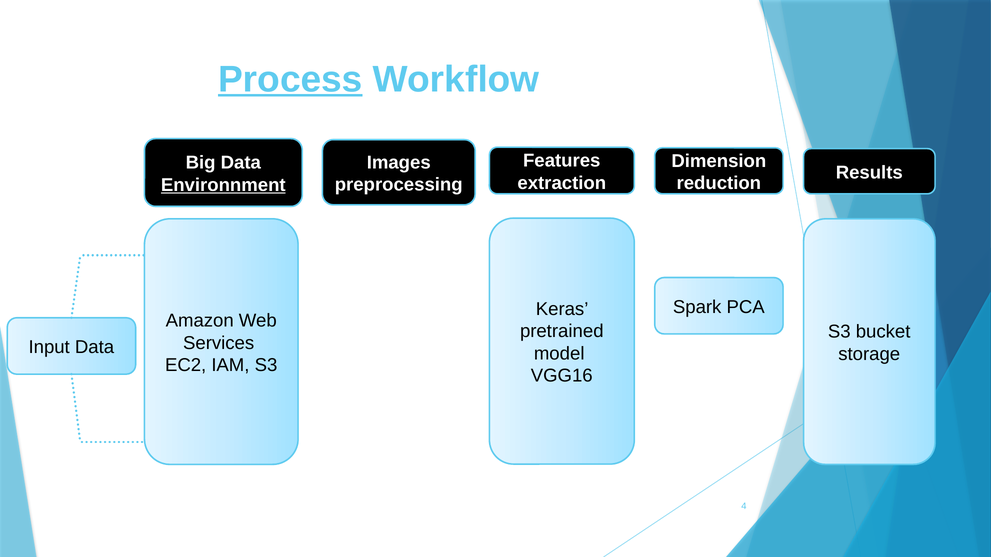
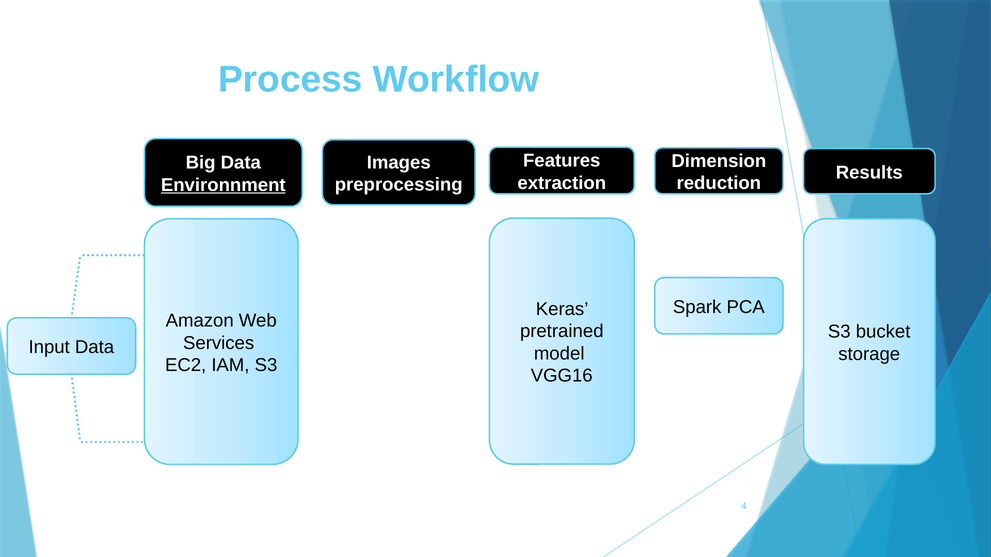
Process underline: present -> none
